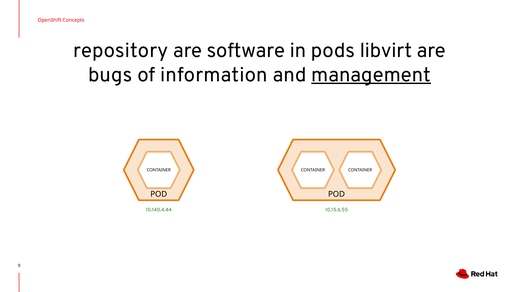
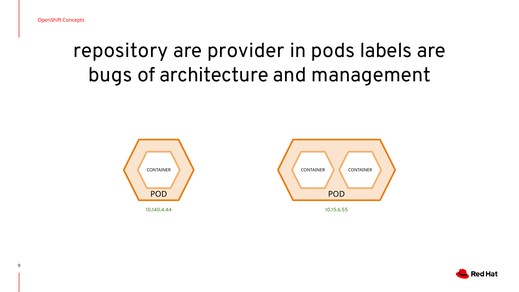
software: software -> provider
libvirt: libvirt -> labels
information: information -> architecture
management underline: present -> none
